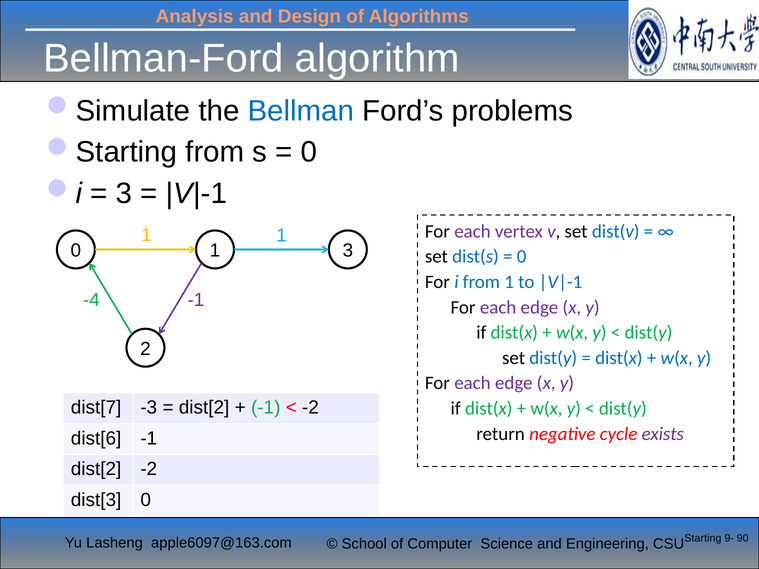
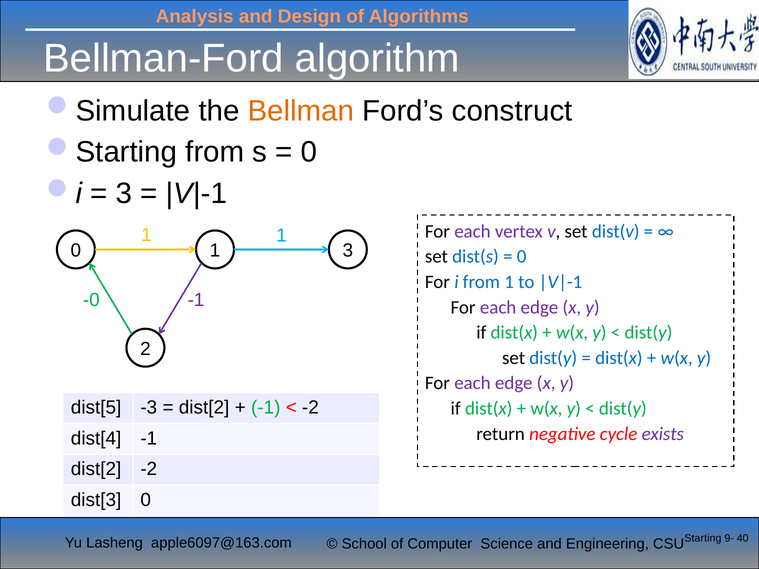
Bellman colour: blue -> orange
problems: problems -> construct
-4: -4 -> -0
dist[7: dist[7 -> dist[5
dist[6: dist[6 -> dist[4
90: 90 -> 40
